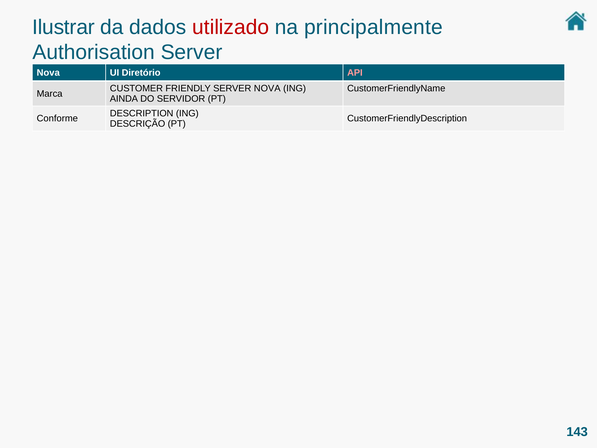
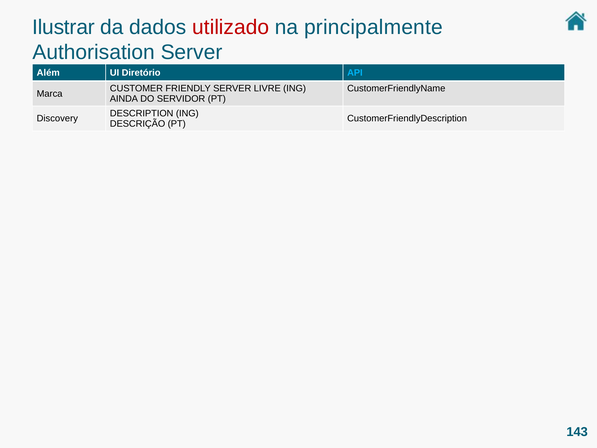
Nova at (48, 73): Nova -> Além
API colour: pink -> light blue
SERVER NOVA: NOVA -> LIVRE
Conforme: Conforme -> Discovery
